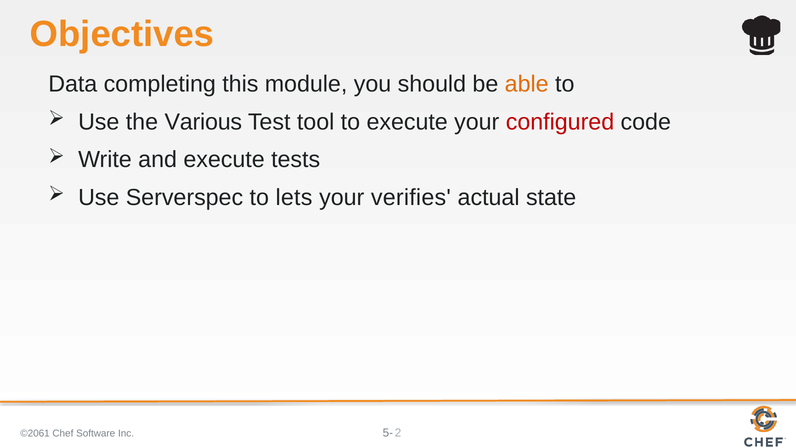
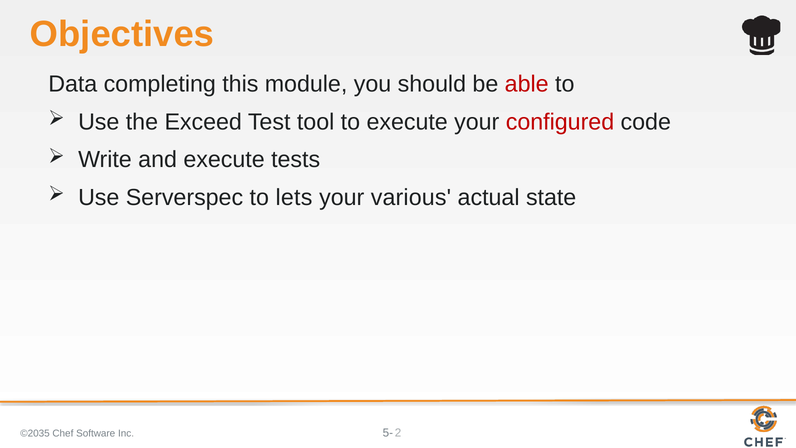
able colour: orange -> red
Various: Various -> Exceed
verifies: verifies -> various
©2061: ©2061 -> ©2035
